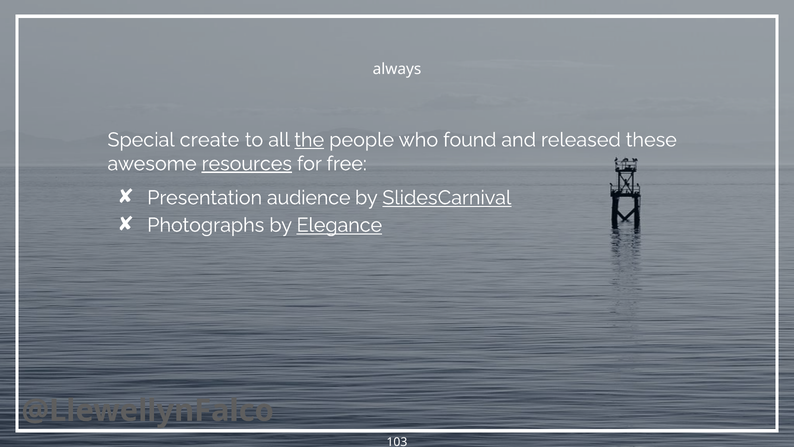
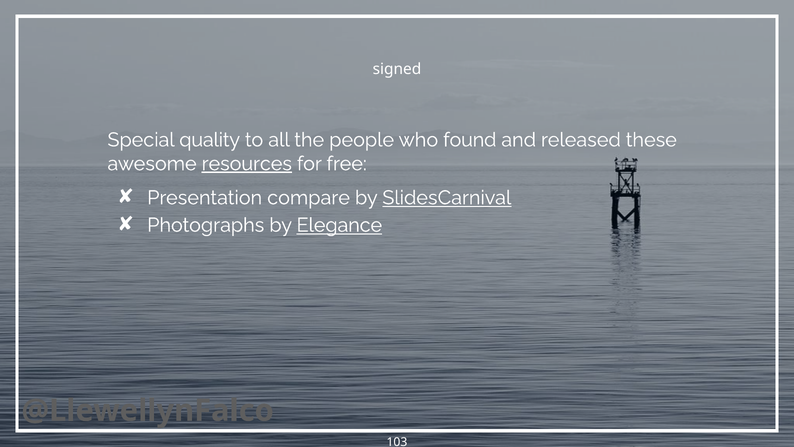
always: always -> signed
create: create -> quality
the underline: present -> none
audience: audience -> compare
